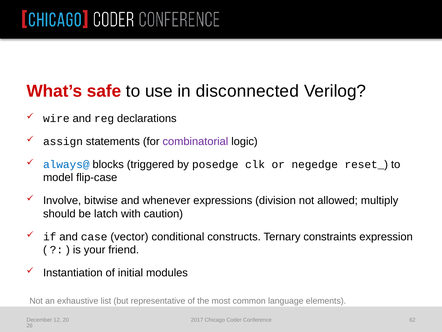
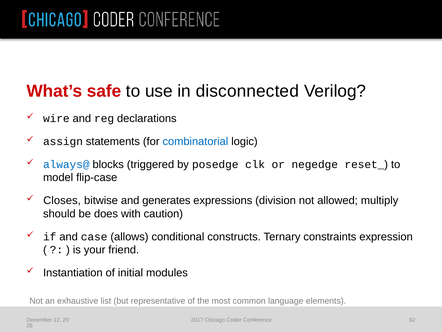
combinatorial colour: purple -> blue
Involve: Involve -> Closes
whenever: whenever -> generates
latch: latch -> does
vector: vector -> allows
